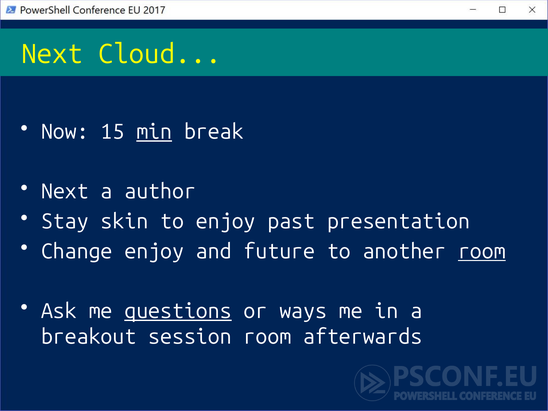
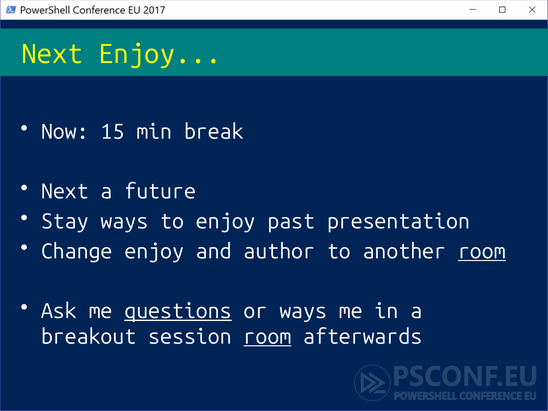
Next Cloud: Cloud -> Enjoy
min underline: present -> none
author: author -> future
Stay skin: skin -> ways
future: future -> author
room at (267, 337) underline: none -> present
